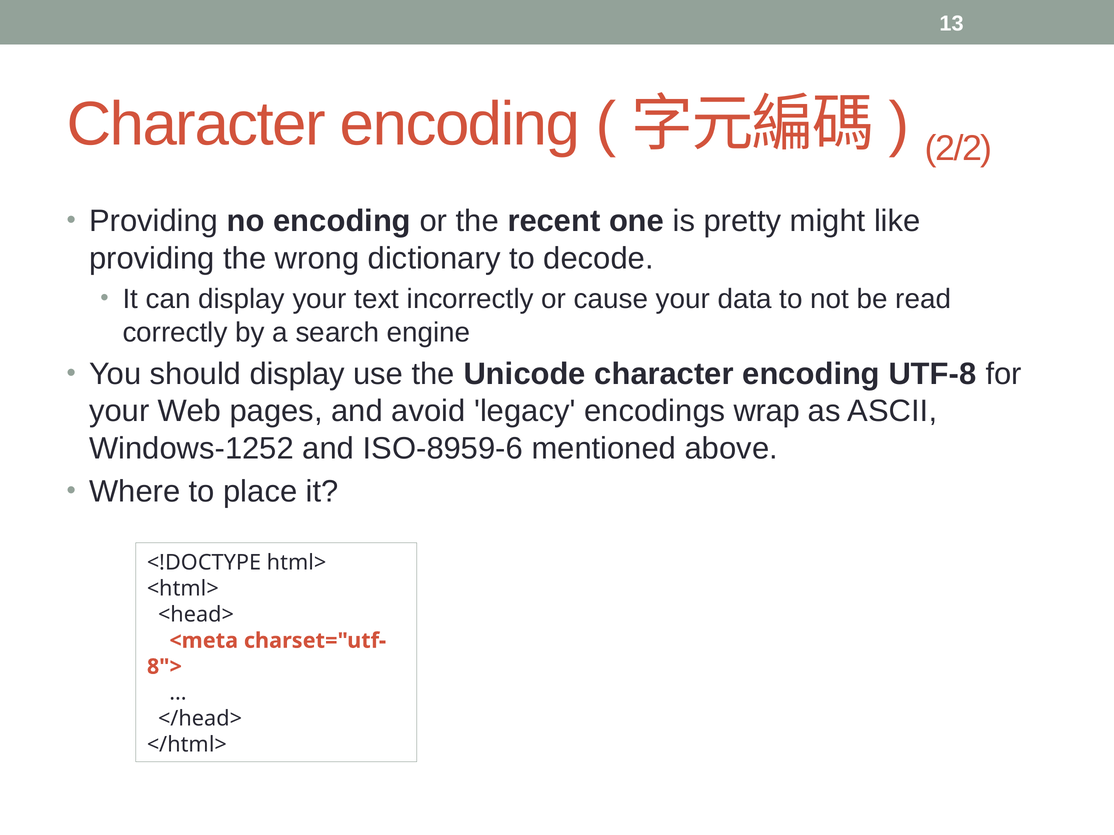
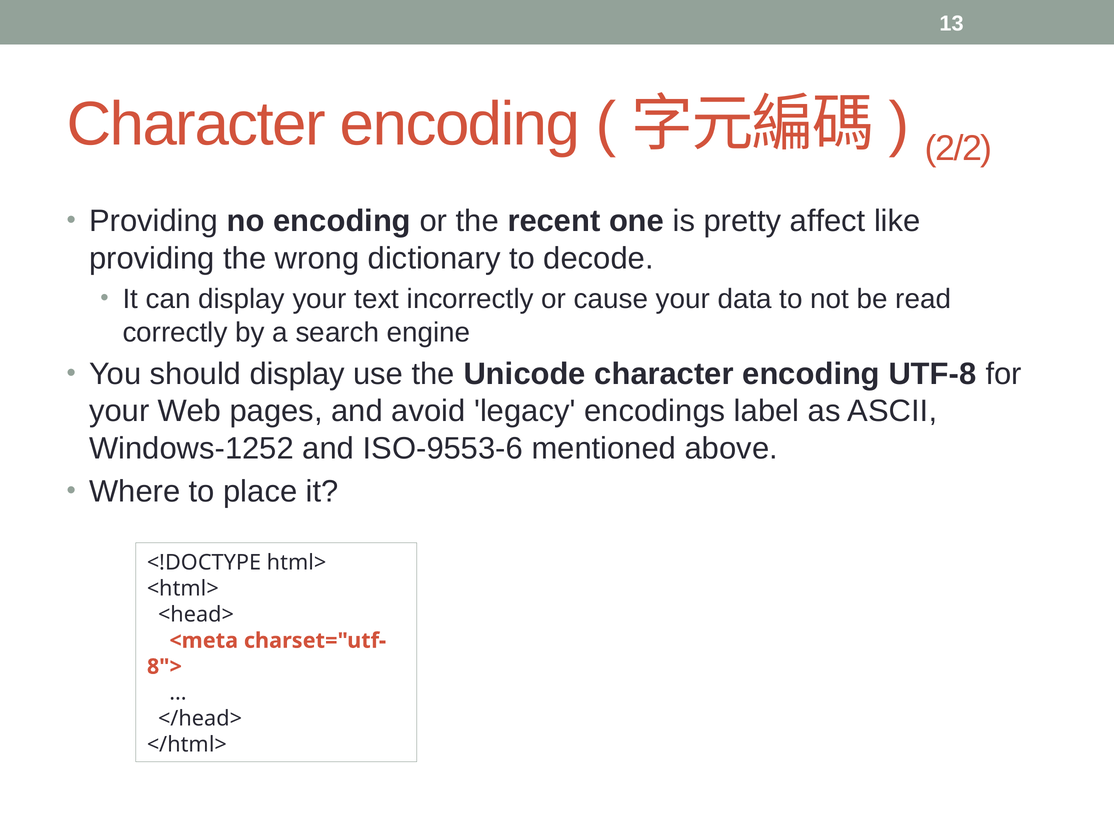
might: might -> affect
wrap: wrap -> label
ISO-8959-6: ISO-8959-6 -> ISO-9553-6
